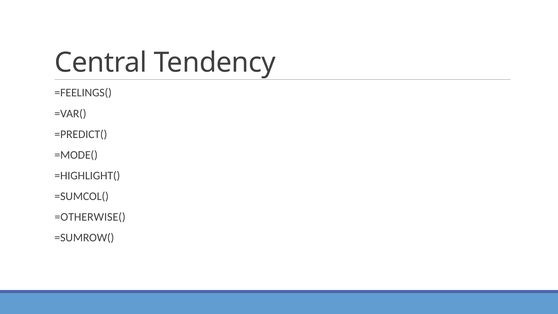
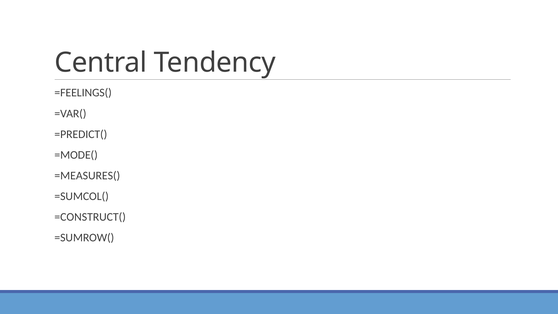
=HIGHLIGHT(: =HIGHLIGHT( -> =MEASURES(
=OTHERWISE(: =OTHERWISE( -> =CONSTRUCT(
